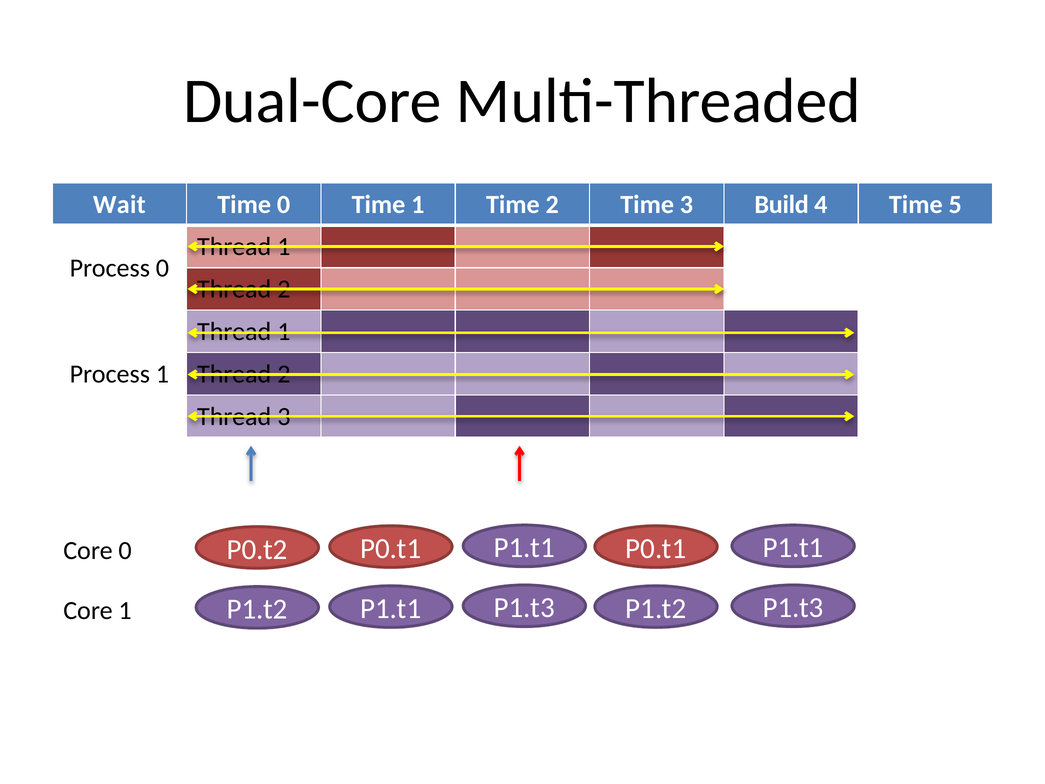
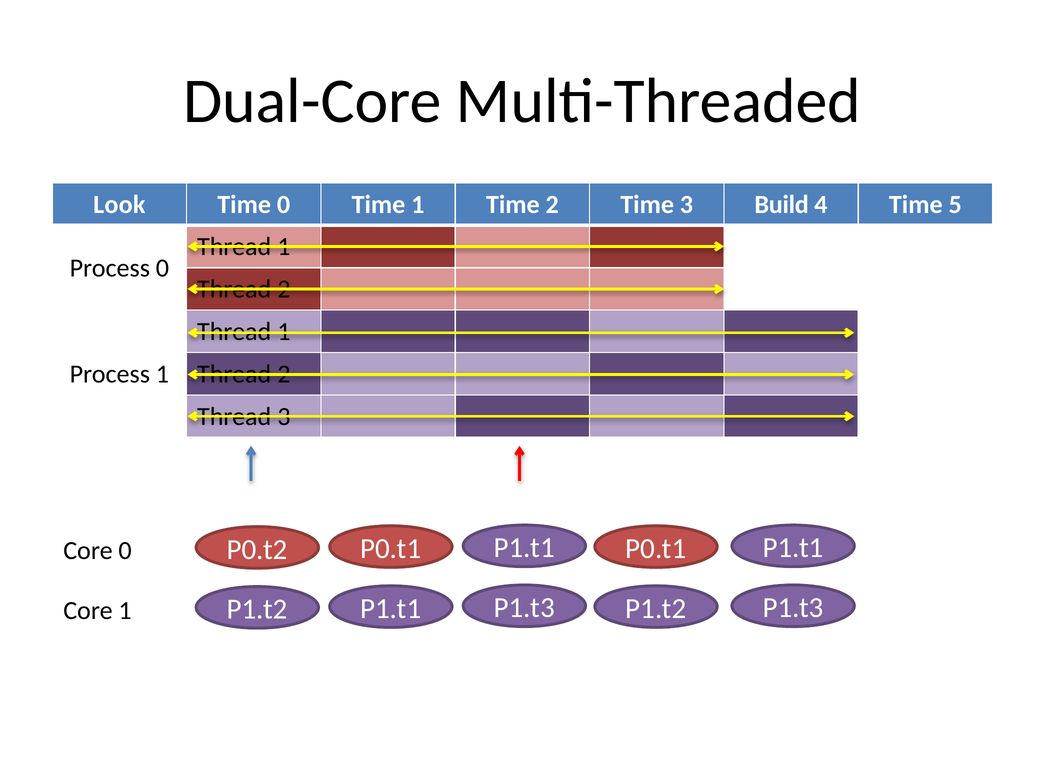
Wait: Wait -> Look
